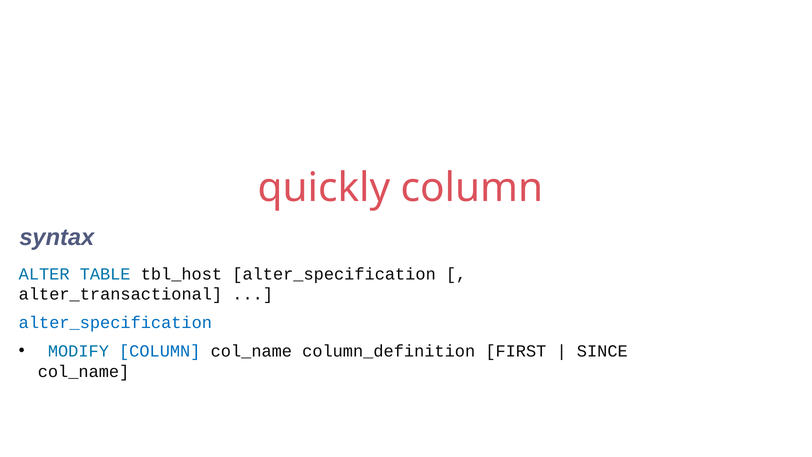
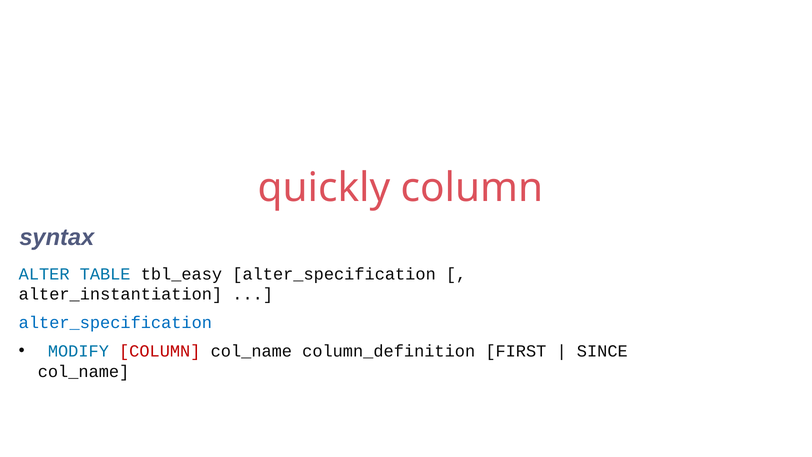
tbl_host: tbl_host -> tbl_easy
alter_transactional: alter_transactional -> alter_instantiation
COLUMN at (160, 351) colour: blue -> red
